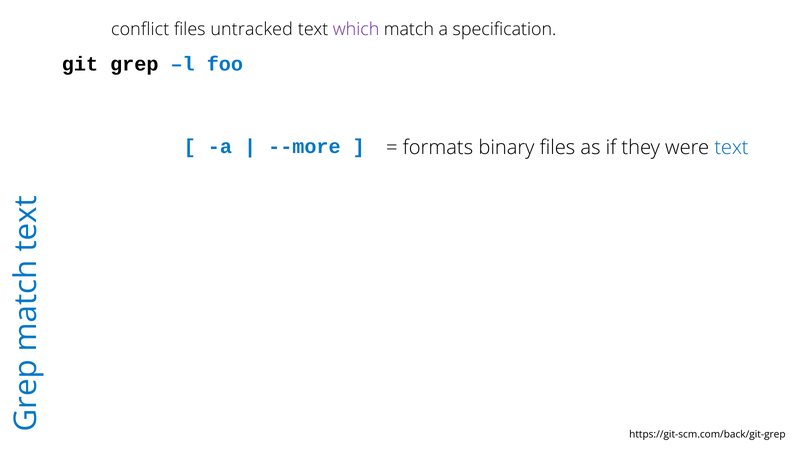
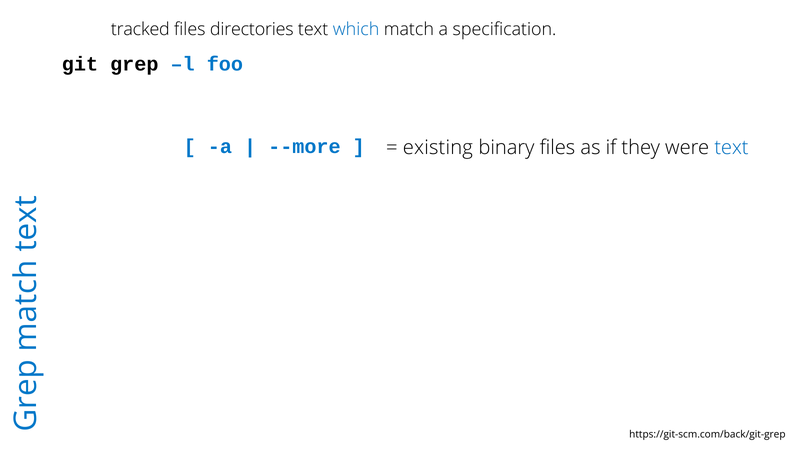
conflict: conflict -> tracked
untracked: untracked -> directories
which colour: purple -> blue
formats: formats -> existing
